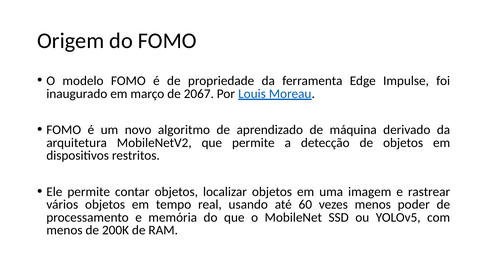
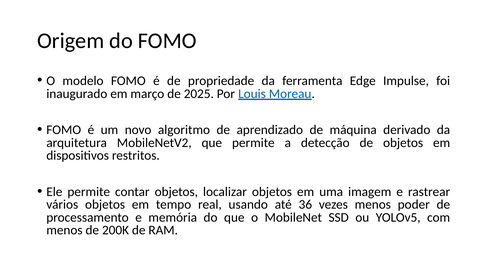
2067: 2067 -> 2025
60: 60 -> 36
